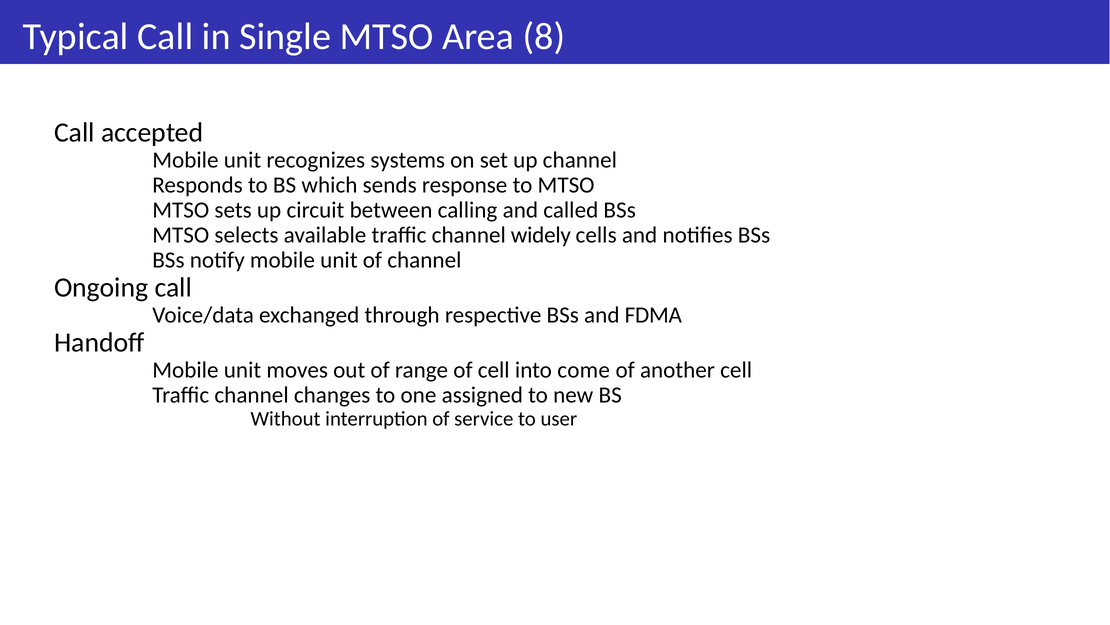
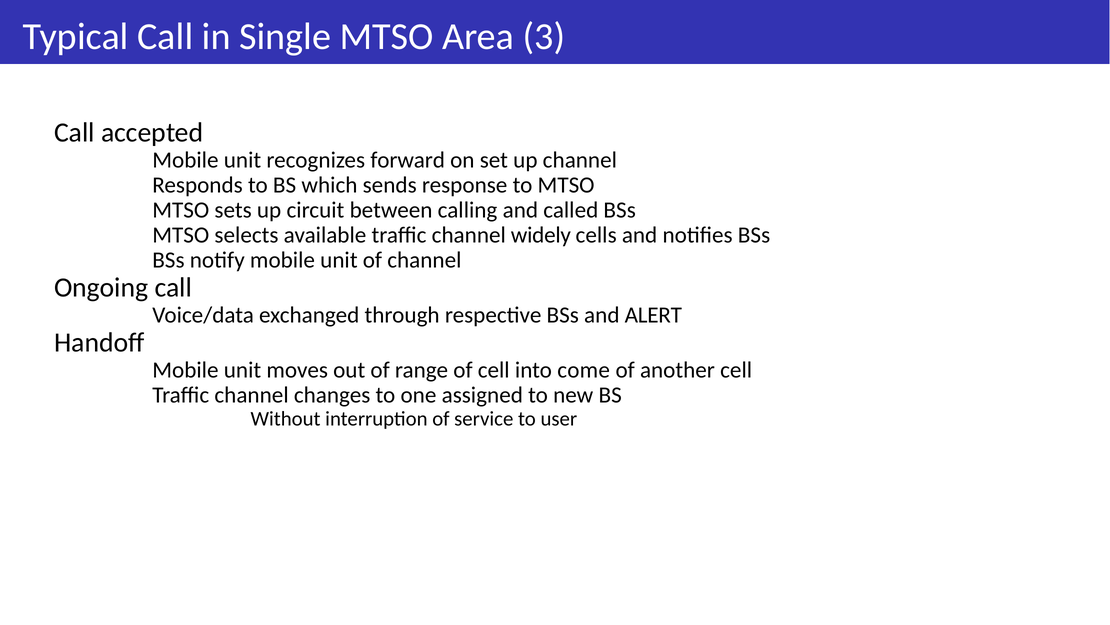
8: 8 -> 3
systems: systems -> forward
FDMA: FDMA -> ALERT
